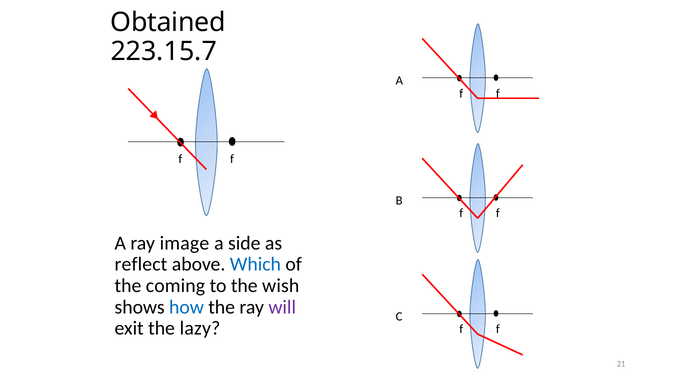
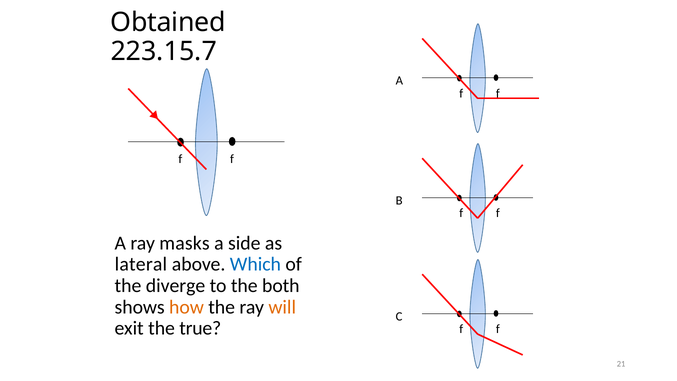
image: image -> masks
reflect: reflect -> lateral
coming: coming -> diverge
wish: wish -> both
how colour: blue -> orange
will colour: purple -> orange
lazy: lazy -> true
